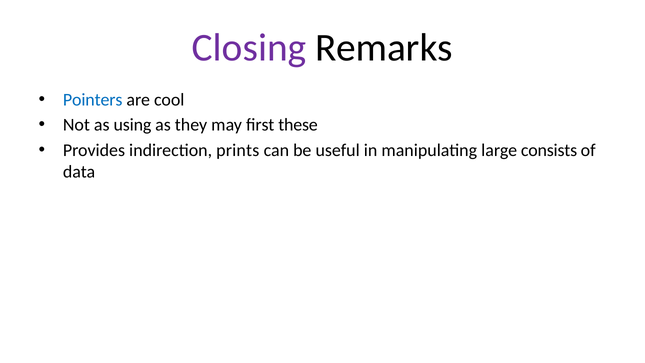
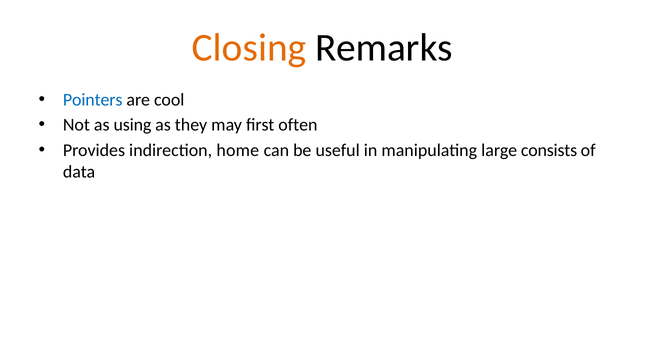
Closing colour: purple -> orange
these: these -> often
prints: prints -> home
